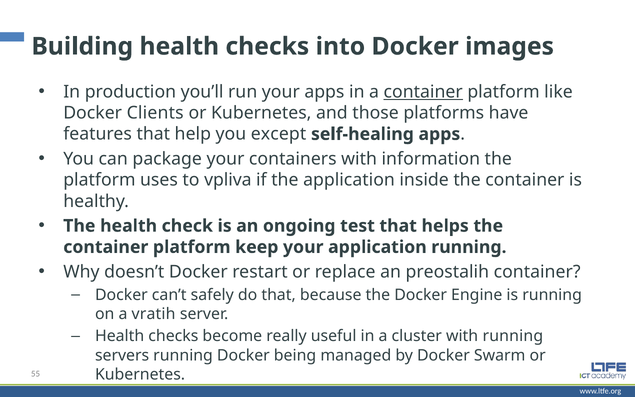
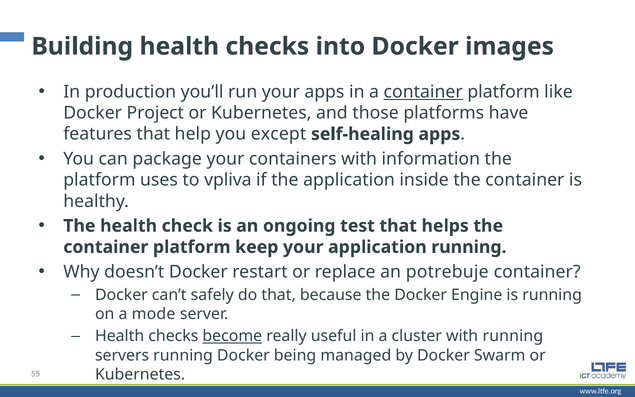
Clients: Clients -> Project
preostalih: preostalih -> potrebuje
vratih: vratih -> mode
become underline: none -> present
